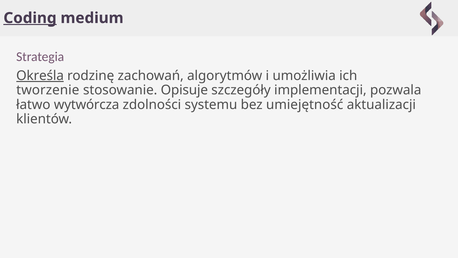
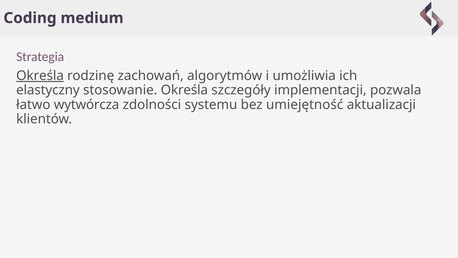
Coding underline: present -> none
tworzenie: tworzenie -> elastyczny
stosowanie Opisuje: Opisuje -> Określa
